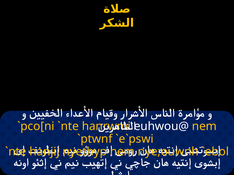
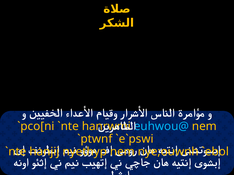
euhwou@ colour: white -> light blue
